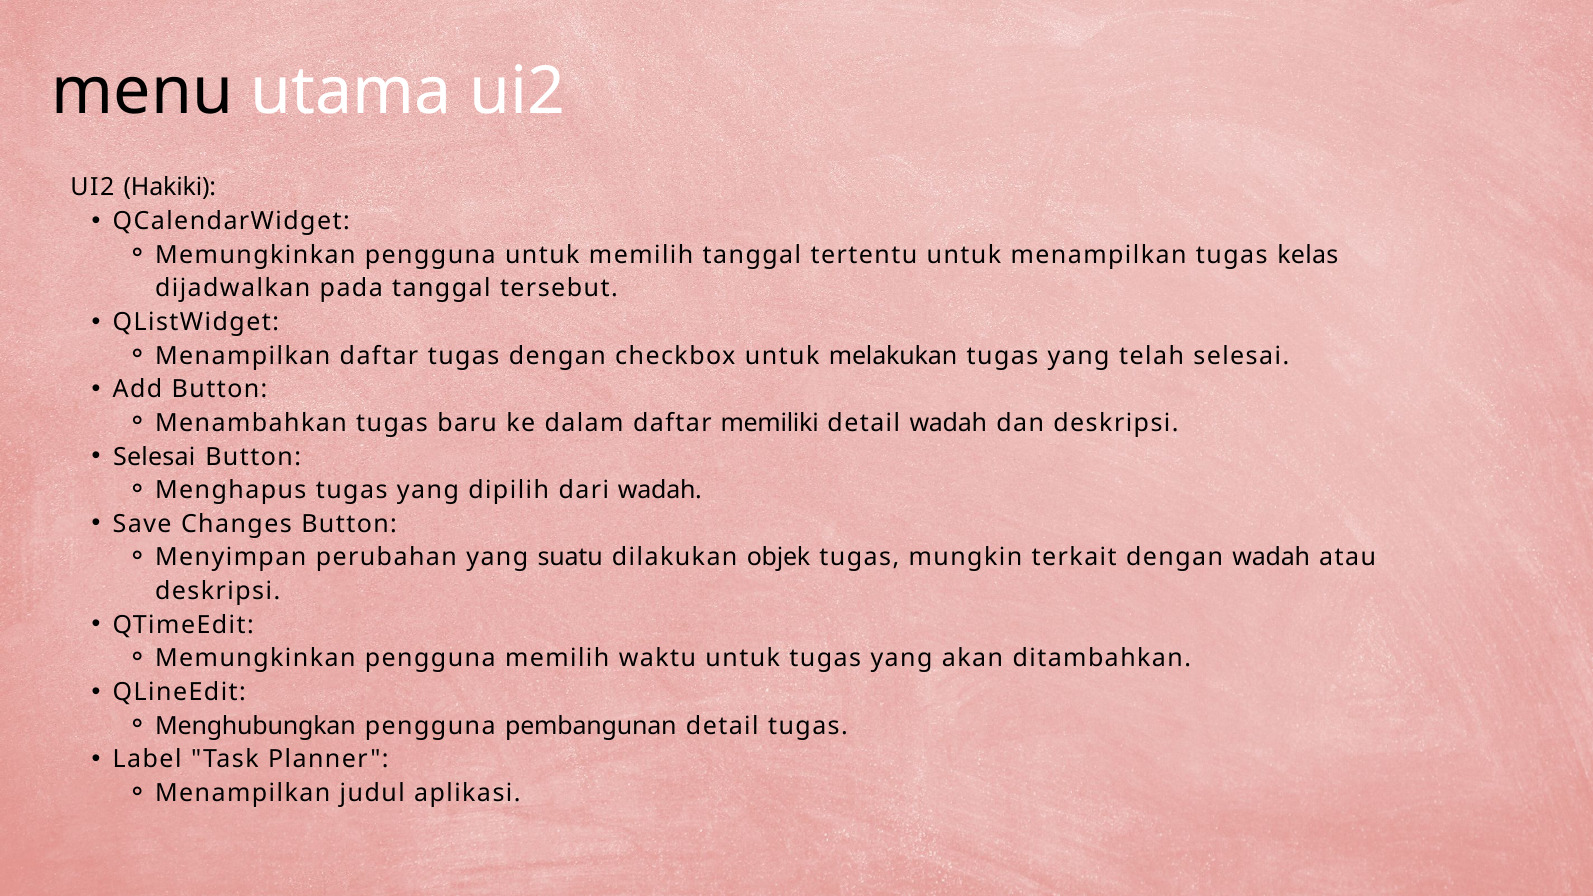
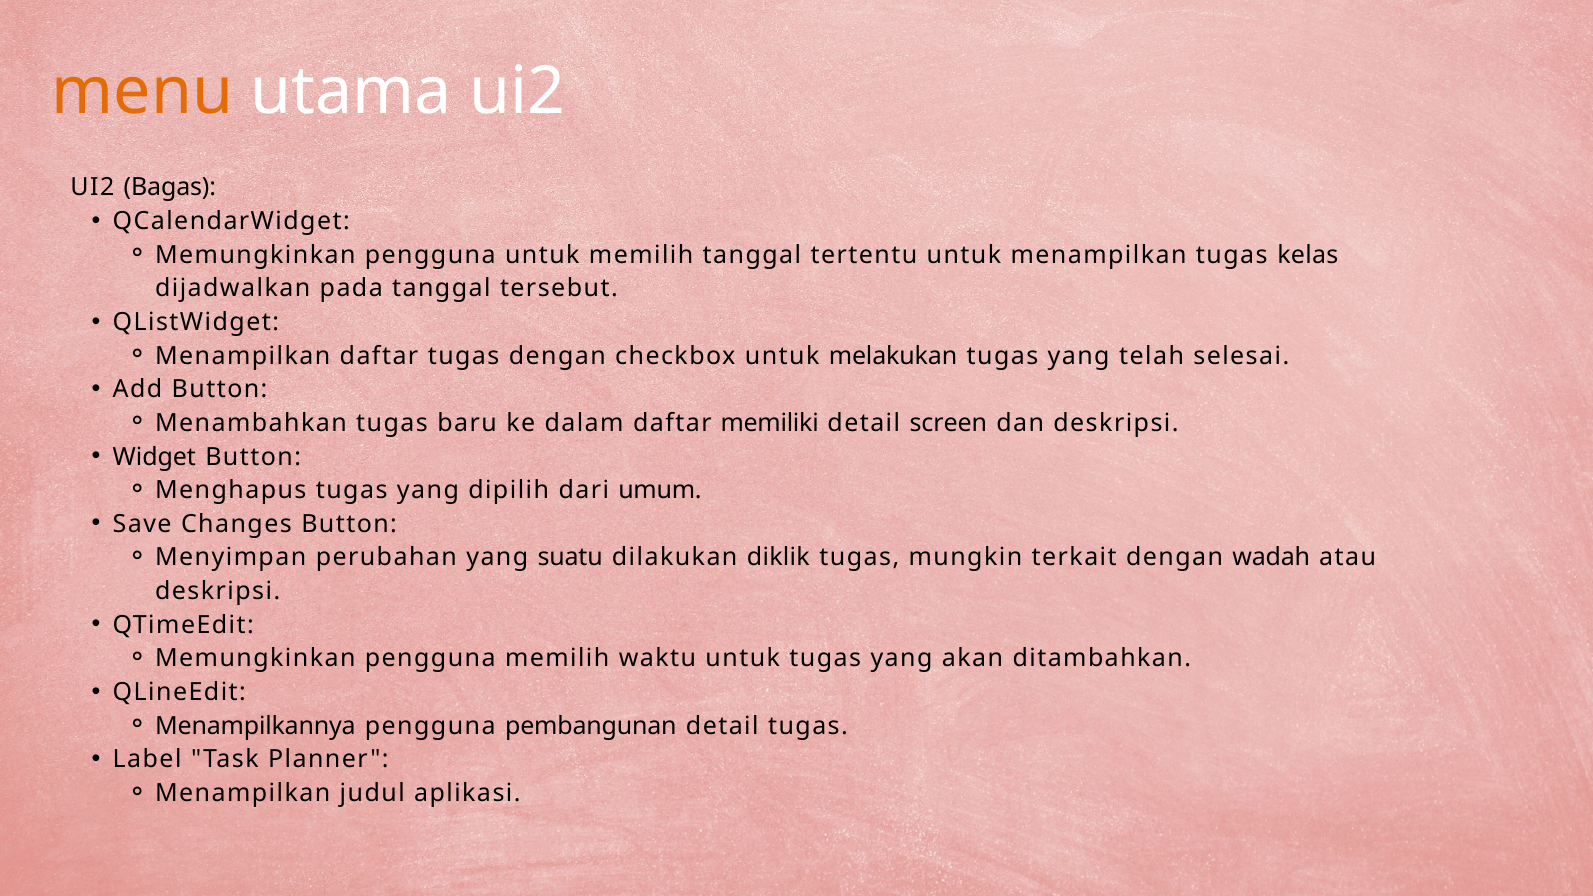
menu colour: black -> orange
Hakiki: Hakiki -> Bagas
detail wadah: wadah -> screen
Selesai at (154, 457): Selesai -> Widget
dari wadah: wadah -> umum
objek: objek -> diklik
Menghubungkan: Menghubungkan -> Menampilkannya
